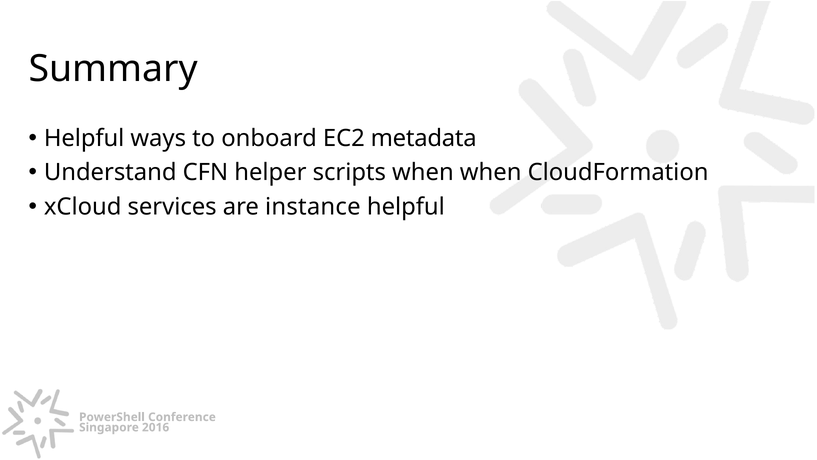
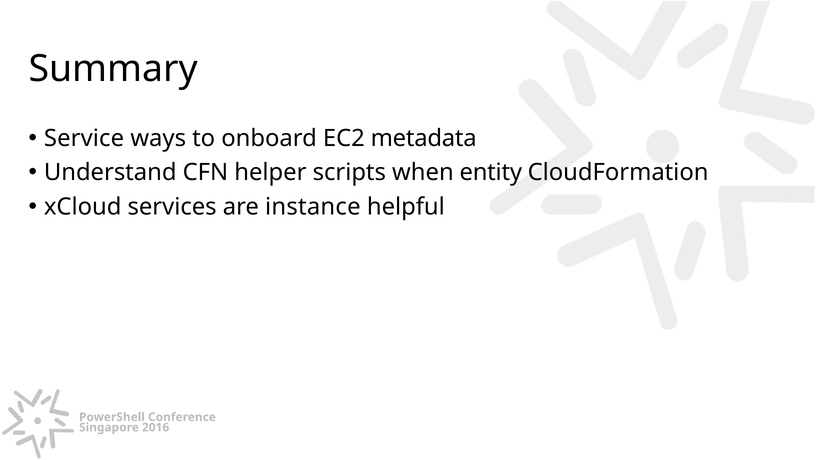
Helpful at (84, 138): Helpful -> Service
when when: when -> entity
